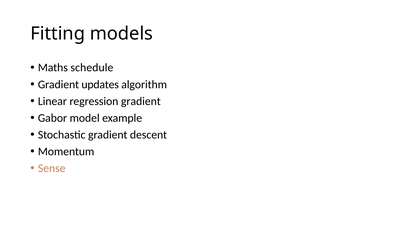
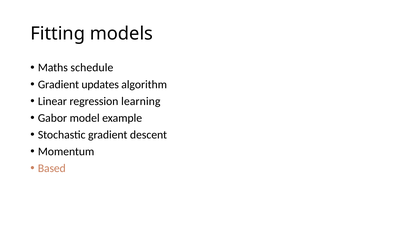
regression gradient: gradient -> learning
Sense: Sense -> Based
